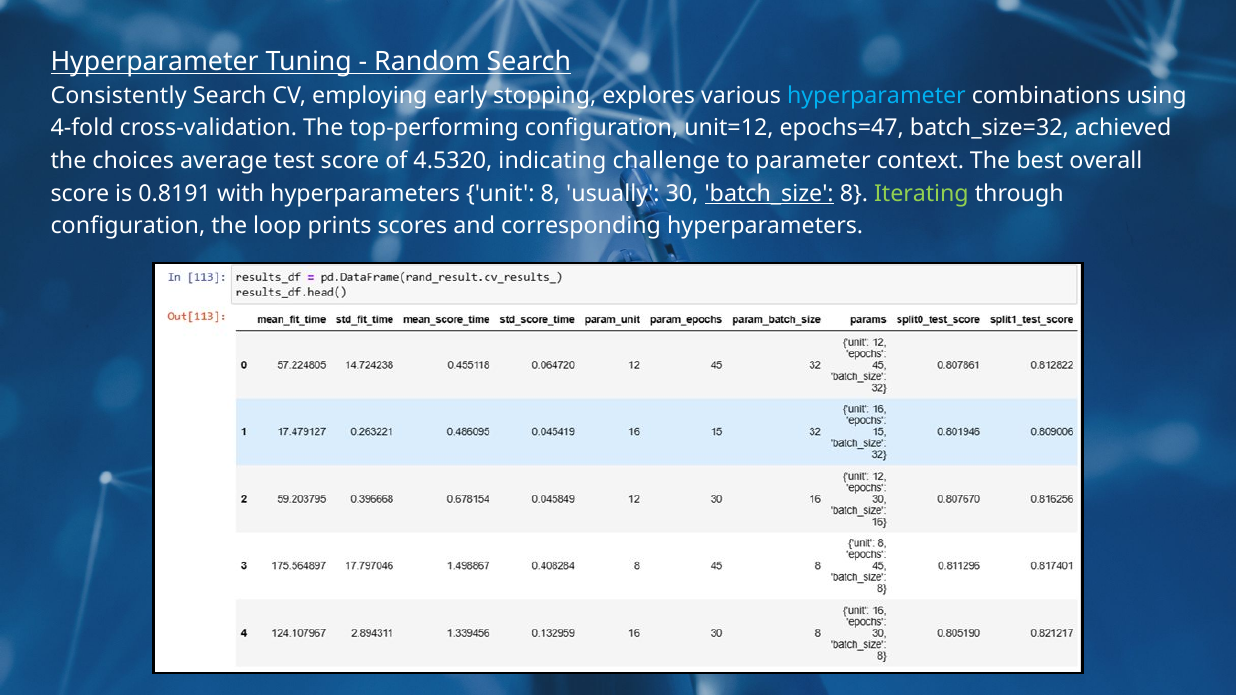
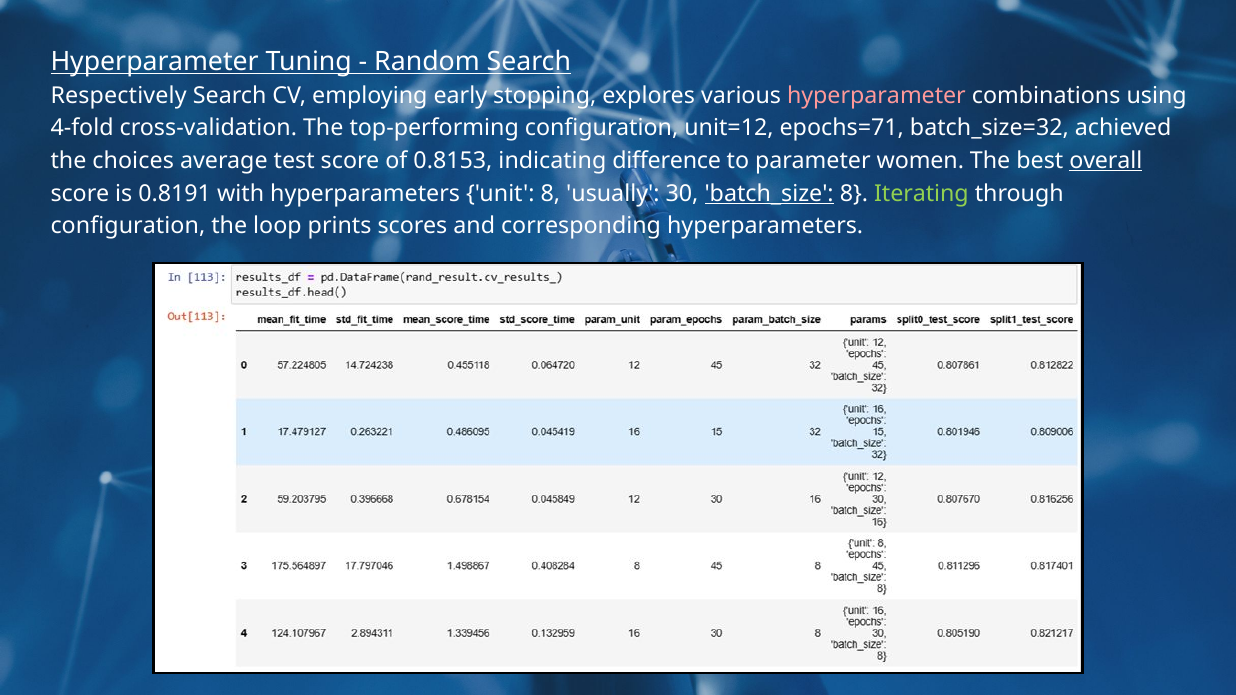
Consistently: Consistently -> Respectively
hyperparameter at (876, 96) colour: light blue -> pink
epochs=47: epochs=47 -> epochs=71
4.5320: 4.5320 -> 0.8153
challenge: challenge -> difference
context: context -> women
overall underline: none -> present
